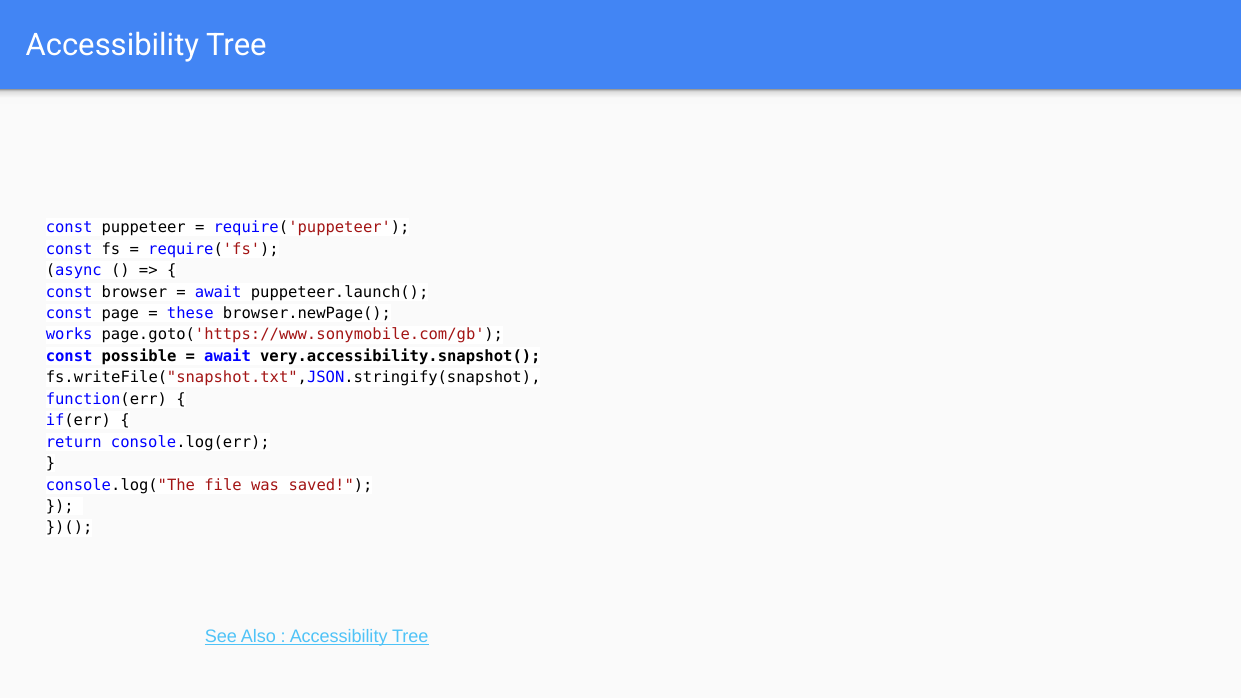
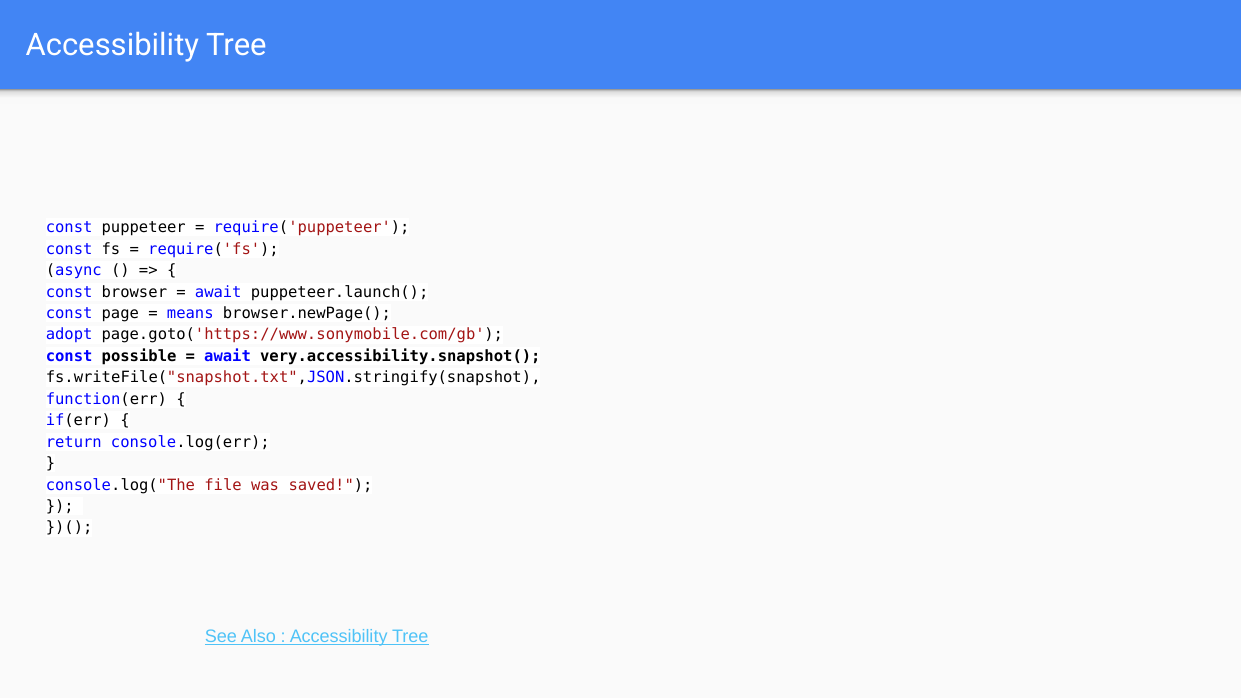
these: these -> means
works: works -> adopt
